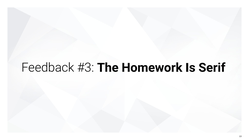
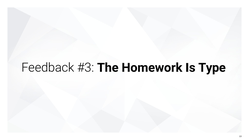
Serif: Serif -> Type
